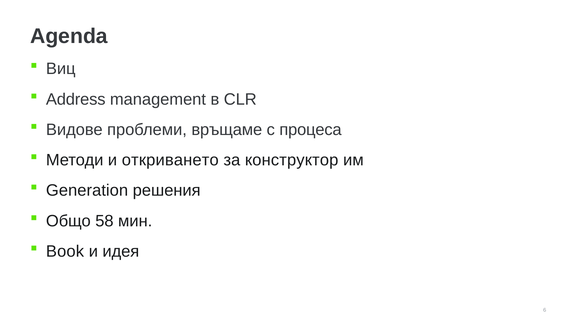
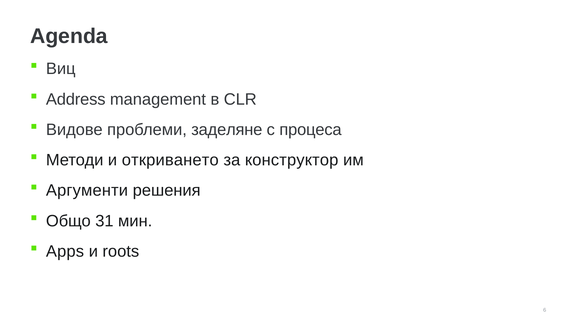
връщаме: връщаме -> заделяне
Generation: Generation -> Аргументи
58: 58 -> 31
Book: Book -> Apps
идея: идея -> roots
